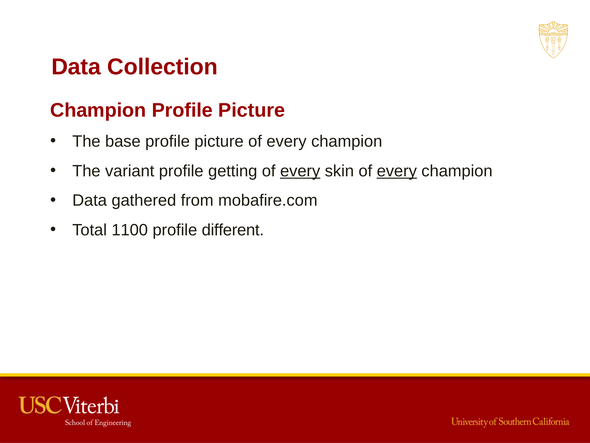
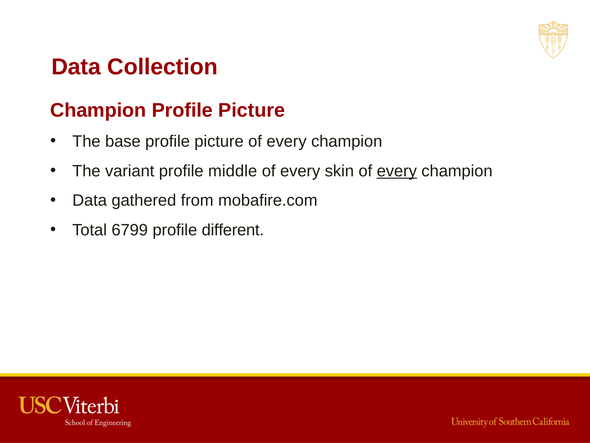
getting: getting -> middle
every at (300, 171) underline: present -> none
1100: 1100 -> 6799
